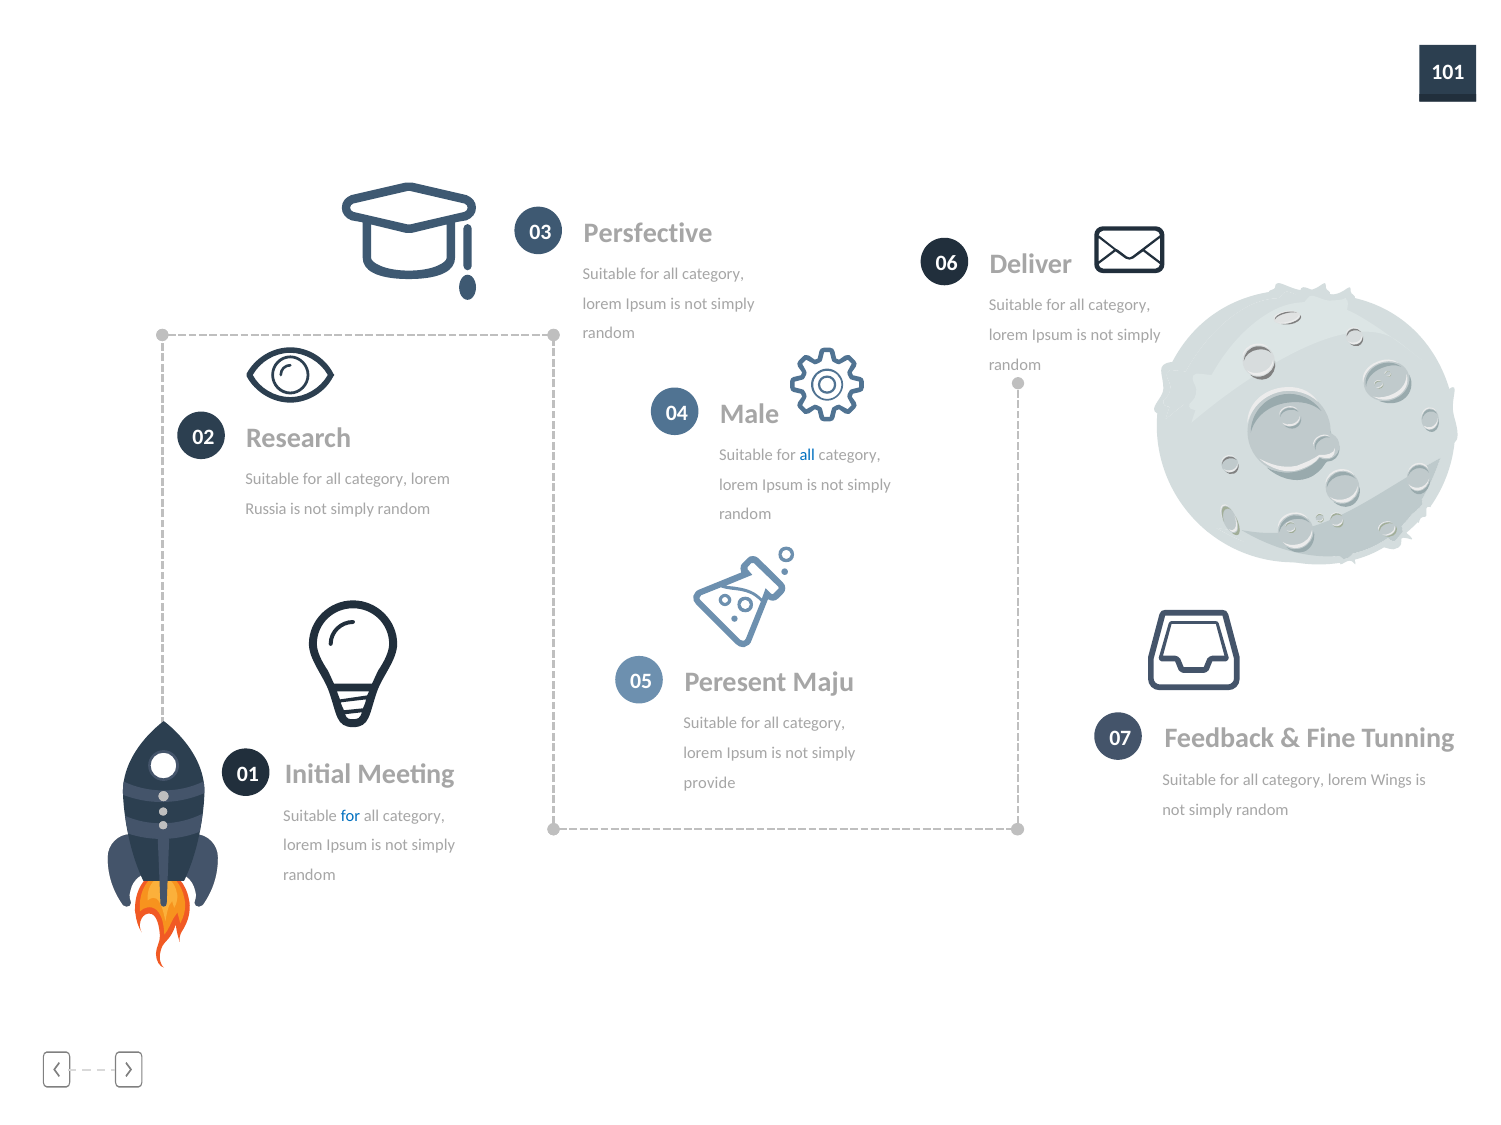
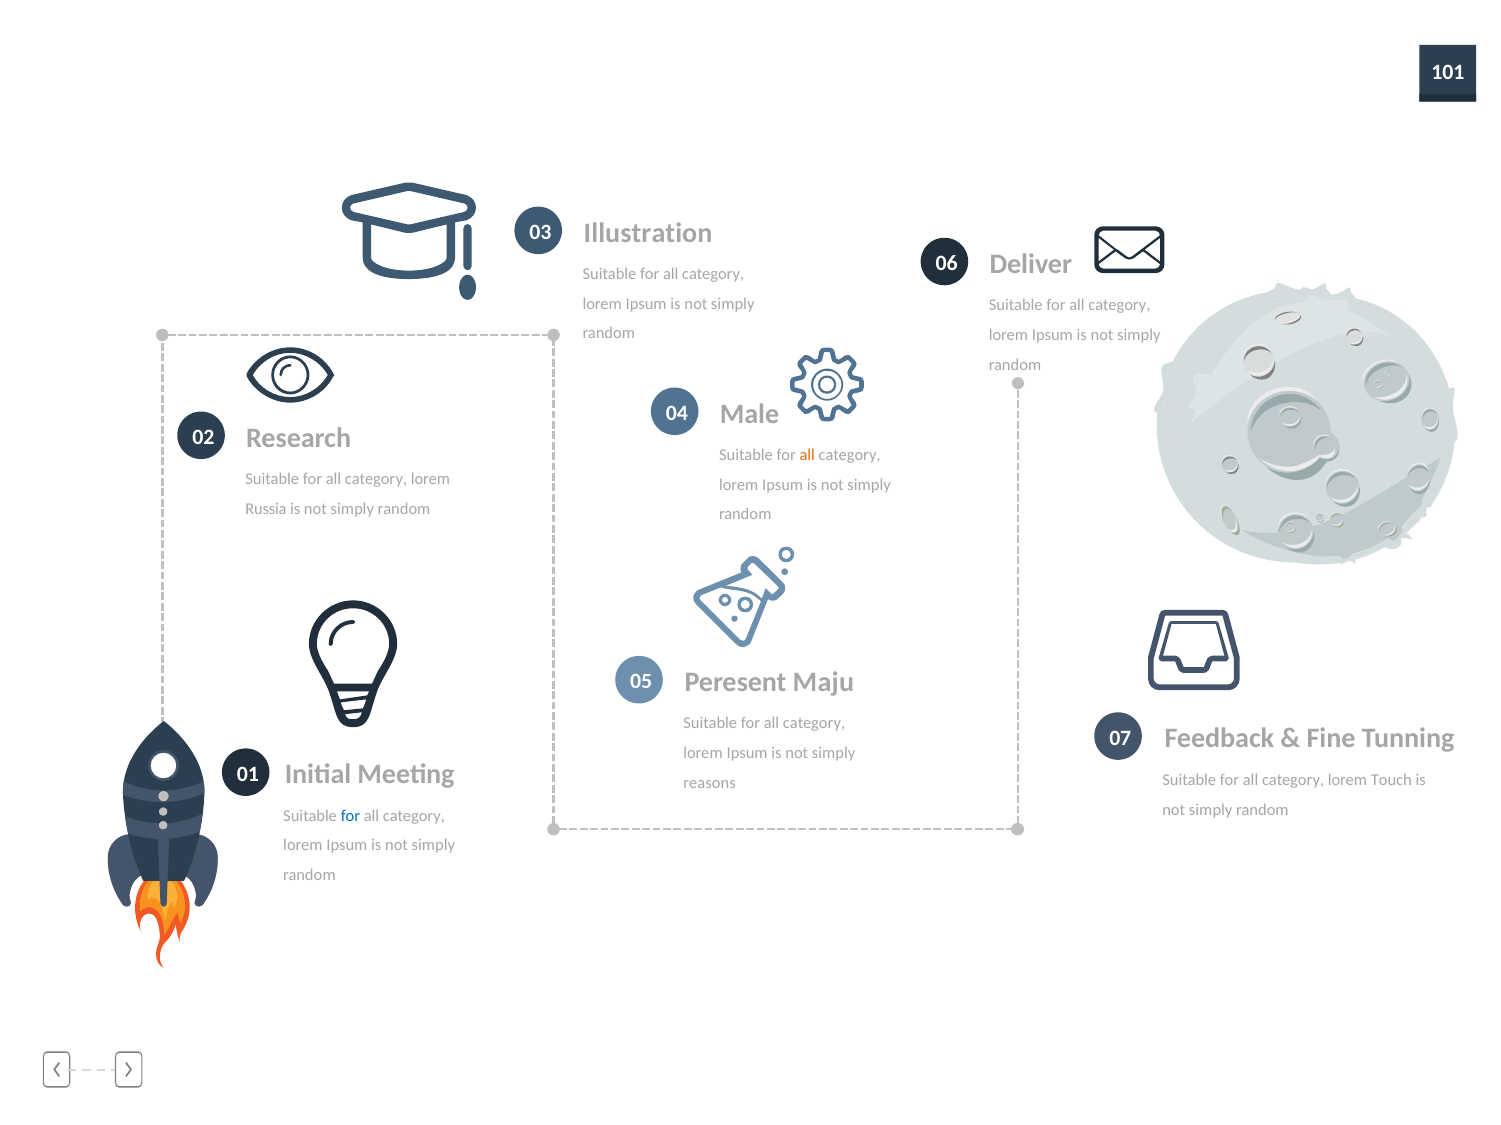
Persfective: Persfective -> Illustration
all at (807, 455) colour: blue -> orange
Wings: Wings -> Touch
provide: provide -> reasons
